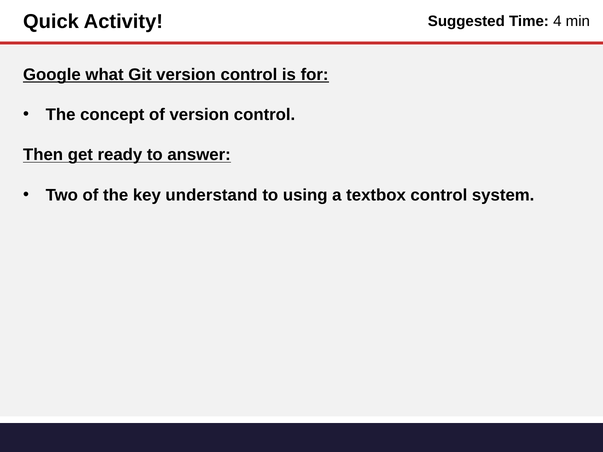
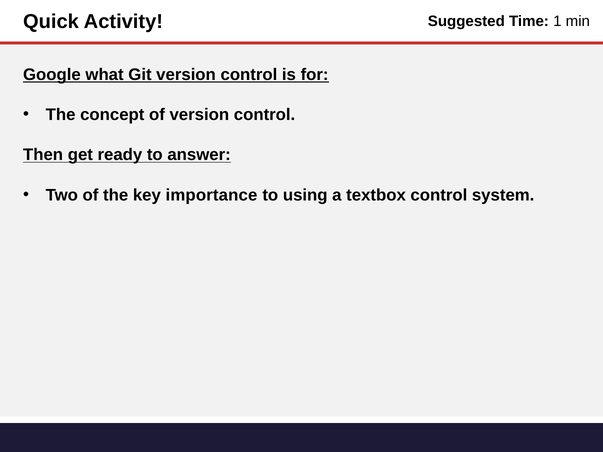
4: 4 -> 1
understand: understand -> importance
